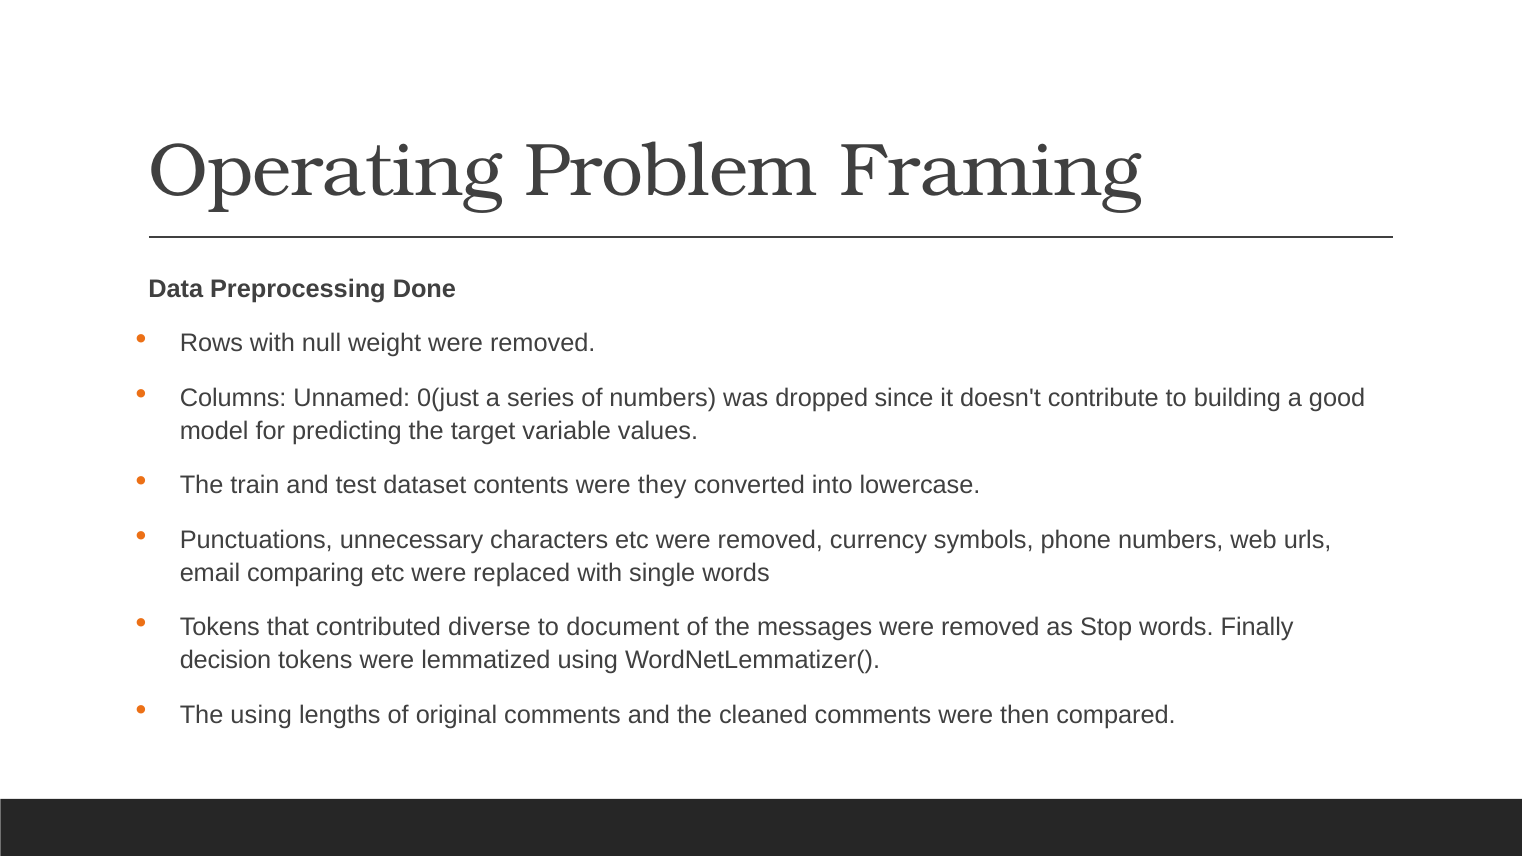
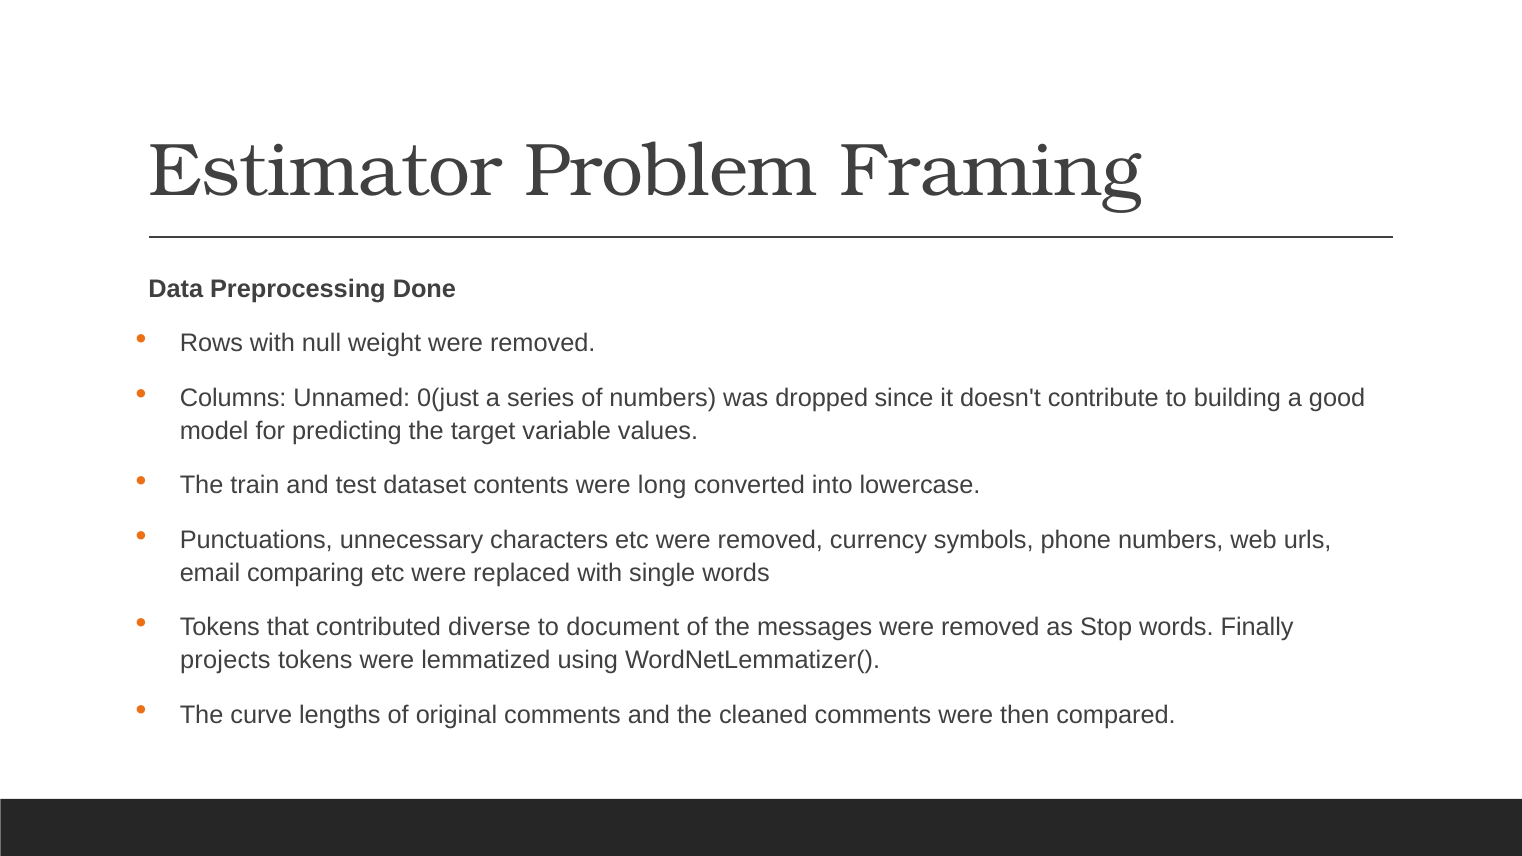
Operating: Operating -> Estimator
they: they -> long
decision: decision -> projects
The using: using -> curve
